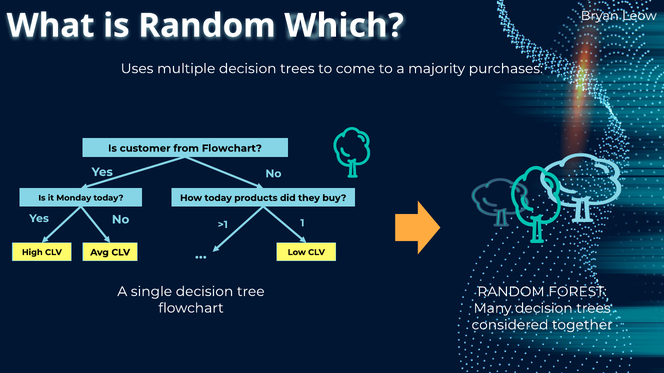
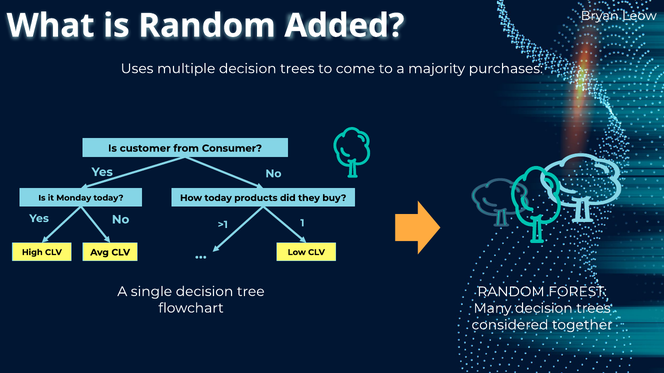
Which: Which -> Added
from Flowchart: Flowchart -> Consumer
